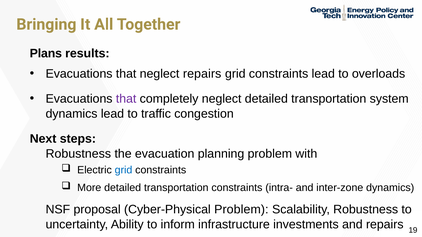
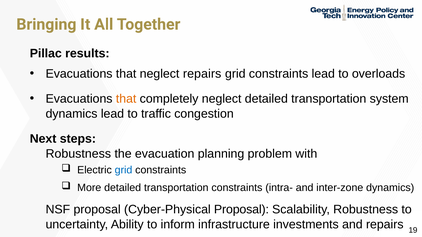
Plans: Plans -> Pillac
that at (126, 99) colour: purple -> orange
Cyber-Physical Problem: Problem -> Proposal
